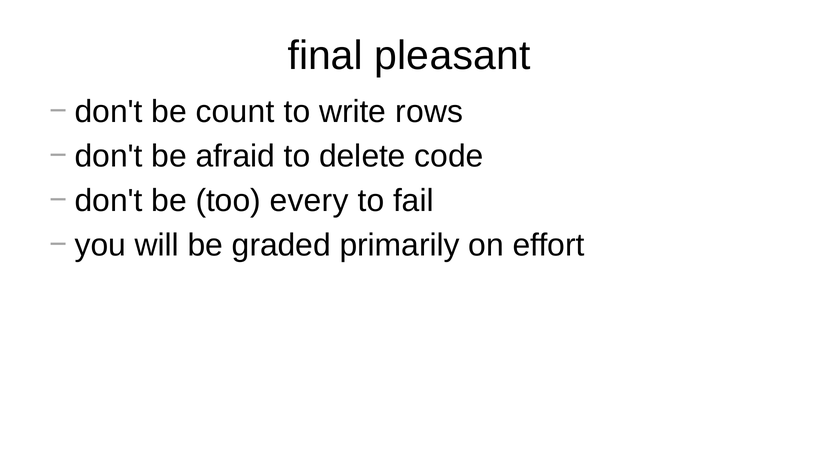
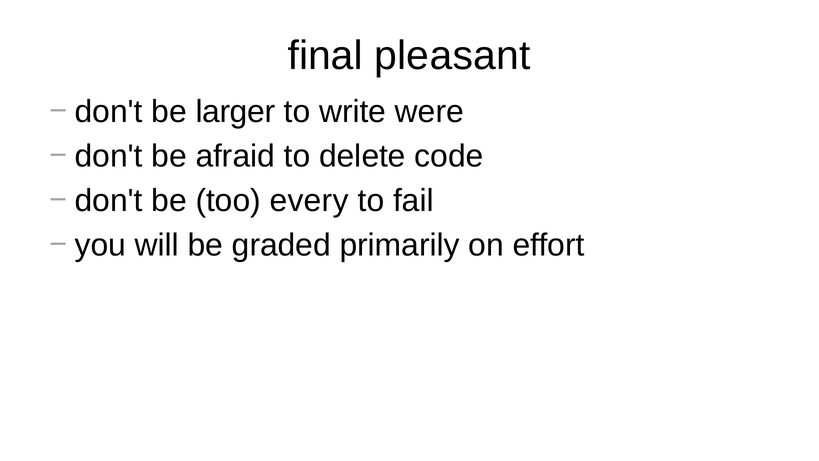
count: count -> larger
rows: rows -> were
